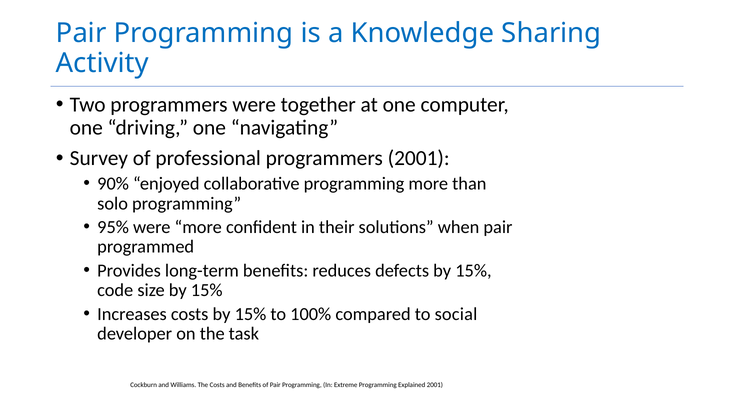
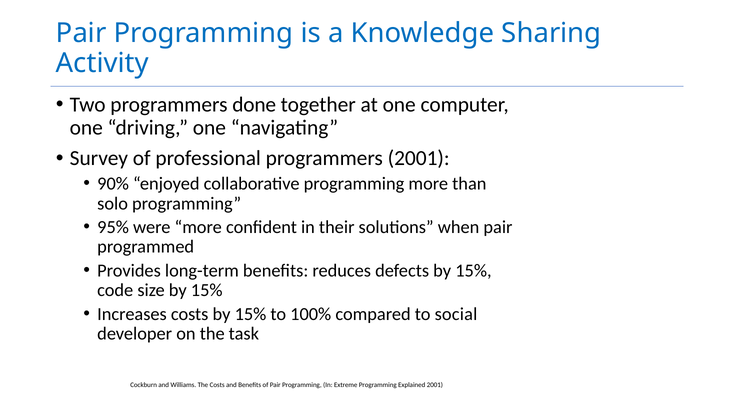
programmers were: were -> done
